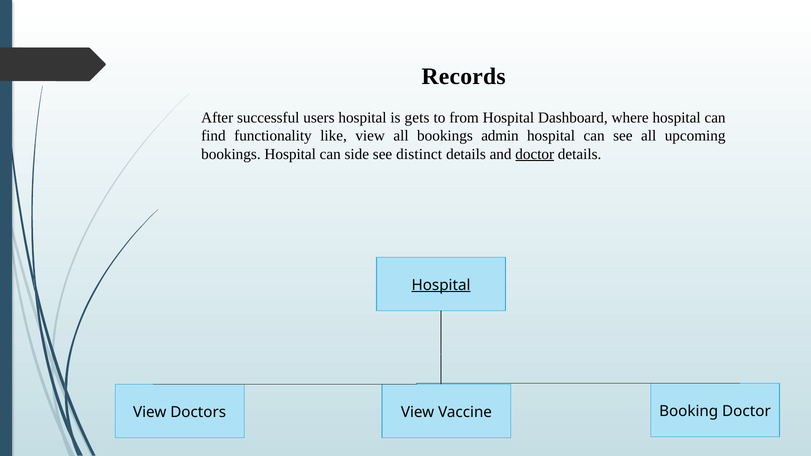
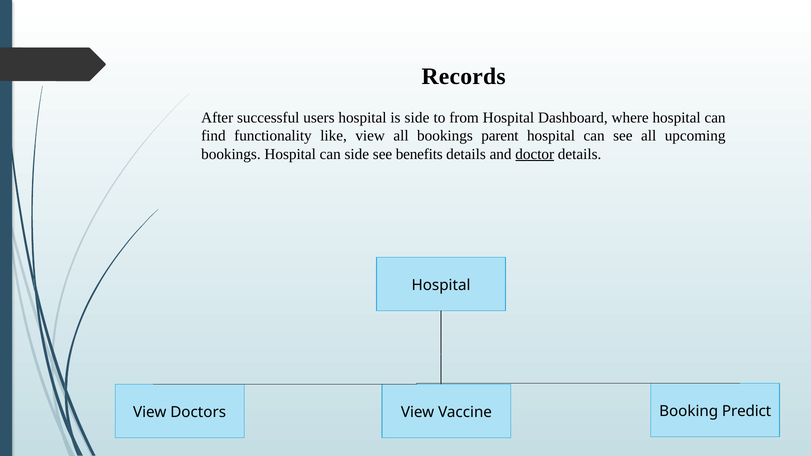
is gets: gets -> side
admin: admin -> parent
distinct: distinct -> benefits
Hospital at (441, 285) underline: present -> none
Booking Doctor: Doctor -> Predict
